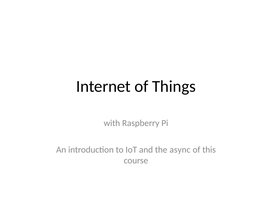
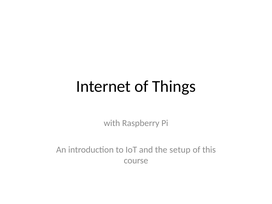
async: async -> setup
